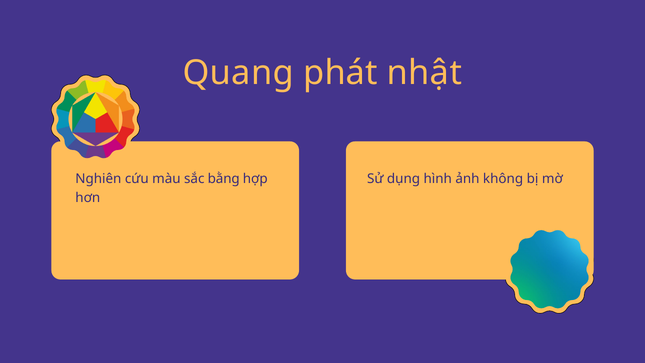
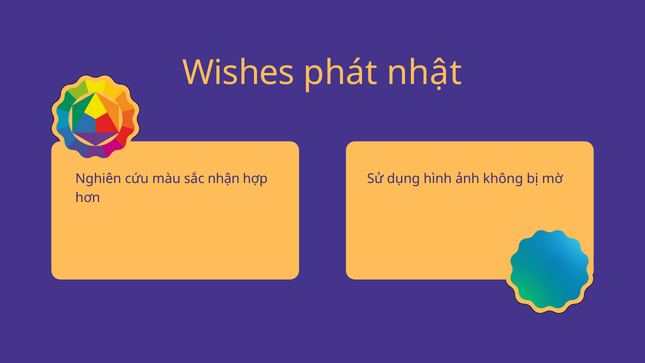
Quang: Quang -> Wishes
bằng: bằng -> nhận
